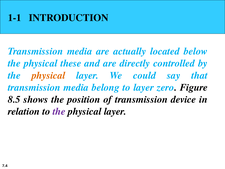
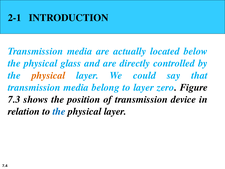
1-1: 1-1 -> 2-1
these: these -> glass
8.5: 8.5 -> 7.3
the at (59, 111) colour: purple -> blue
